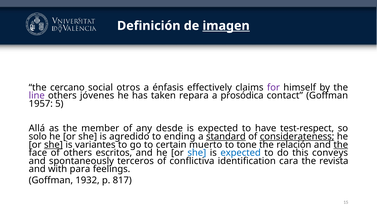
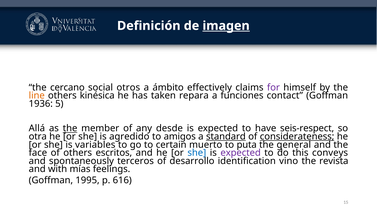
énfasis: énfasis -> ámbito
line colour: purple -> orange
jóvenes: jóvenes -> kinésica
prosódica: prosódica -> funciones
1957: 1957 -> 1936
the at (70, 128) underline: none -> present
test-respect: test-respect -> seis-respect
solo: solo -> otra
ending: ending -> amigos
she at (53, 145) underline: present -> none
variantes: variantes -> variables
tone: tone -> puta
relación: relación -> general
the at (341, 145) underline: present -> none
expected at (241, 153) colour: blue -> purple
conflictiva: conflictiva -> desarrollo
cara: cara -> vino
para: para -> mías
1932: 1932 -> 1995
817: 817 -> 616
